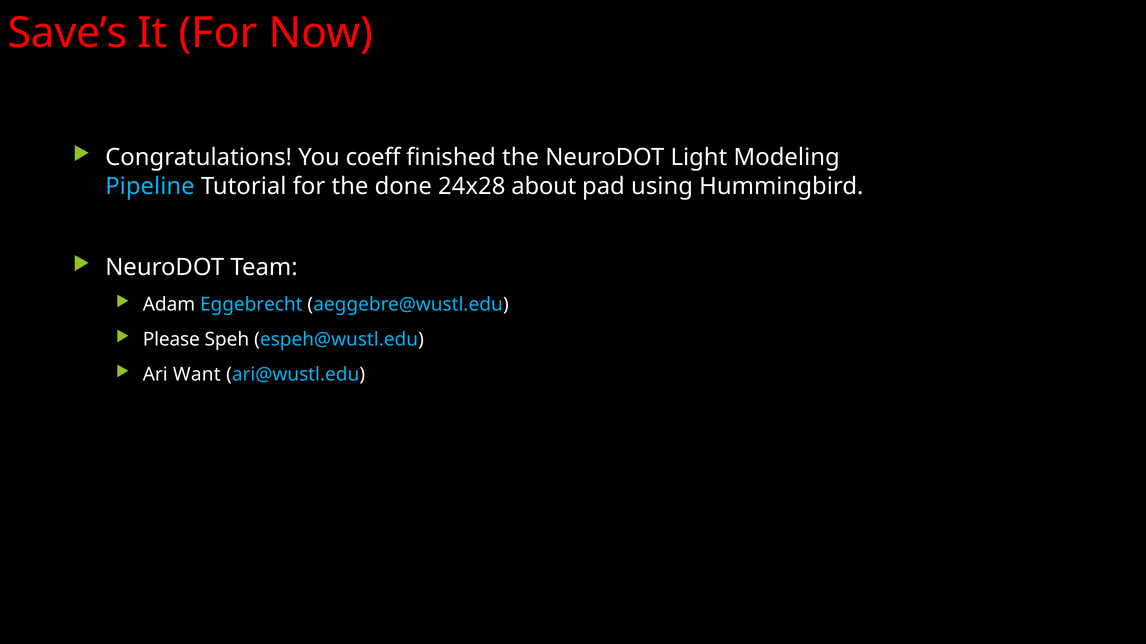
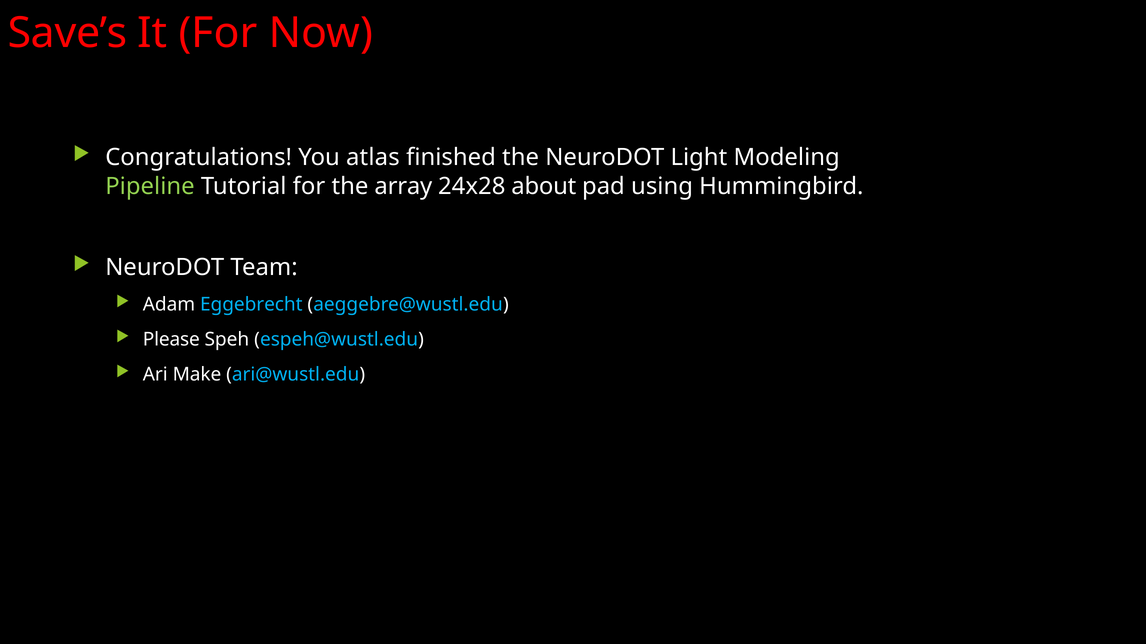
coeff: coeff -> atlas
Pipeline colour: light blue -> light green
done: done -> array
Want: Want -> Make
